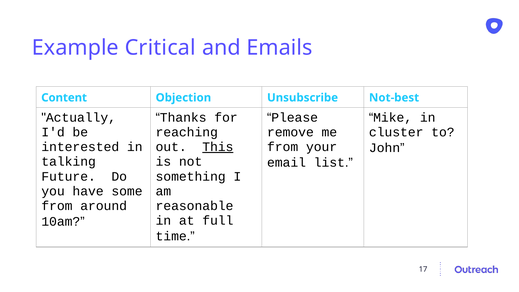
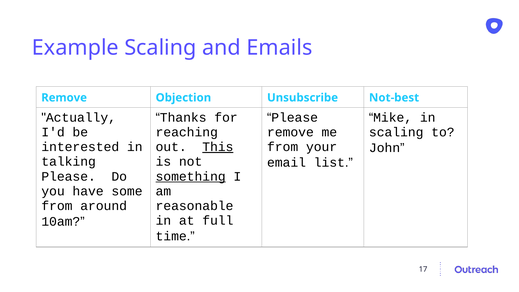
Example Critical: Critical -> Scaling
Content at (64, 98): Content -> Remove
cluster at (396, 132): cluster -> scaling
Future at (69, 176): Future -> Please
something underline: none -> present
